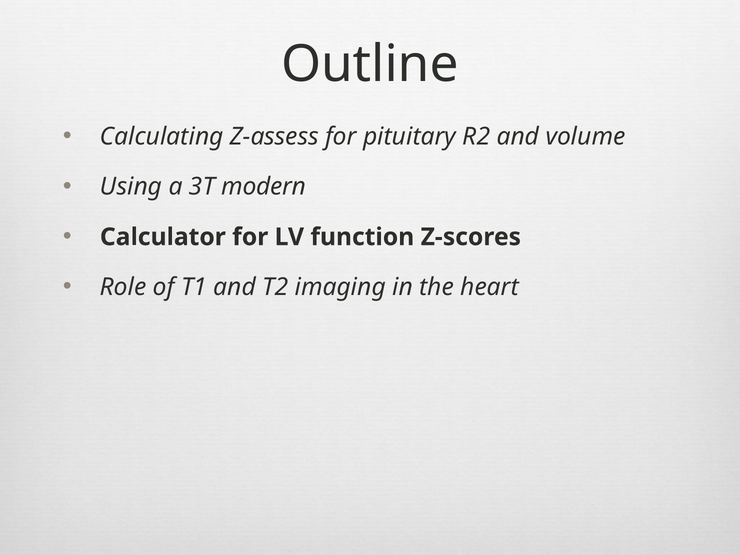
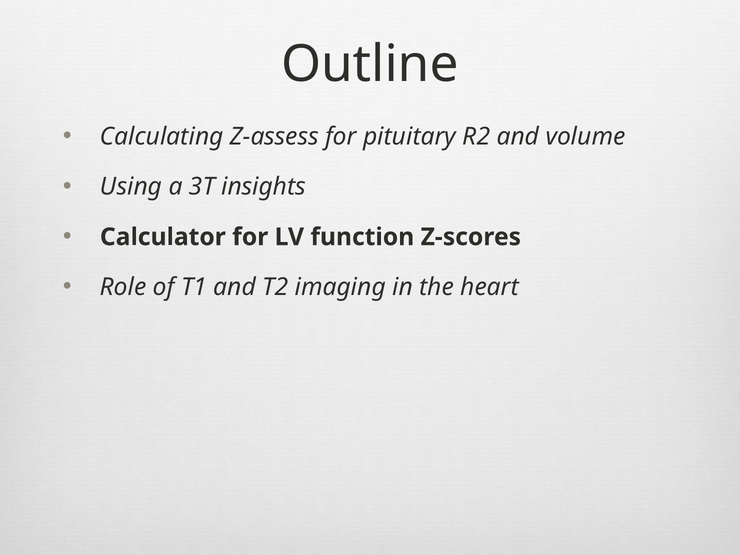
modern: modern -> insights
